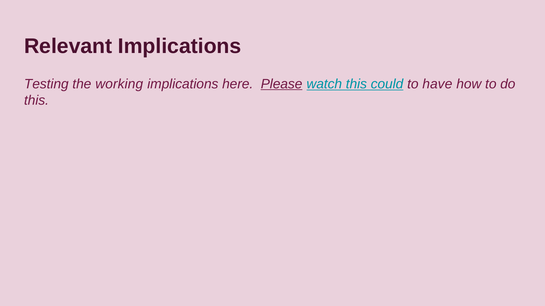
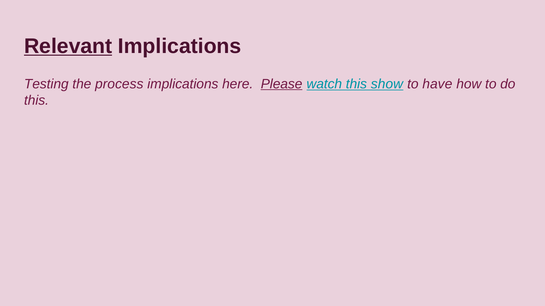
Relevant underline: none -> present
working: working -> process
could: could -> show
